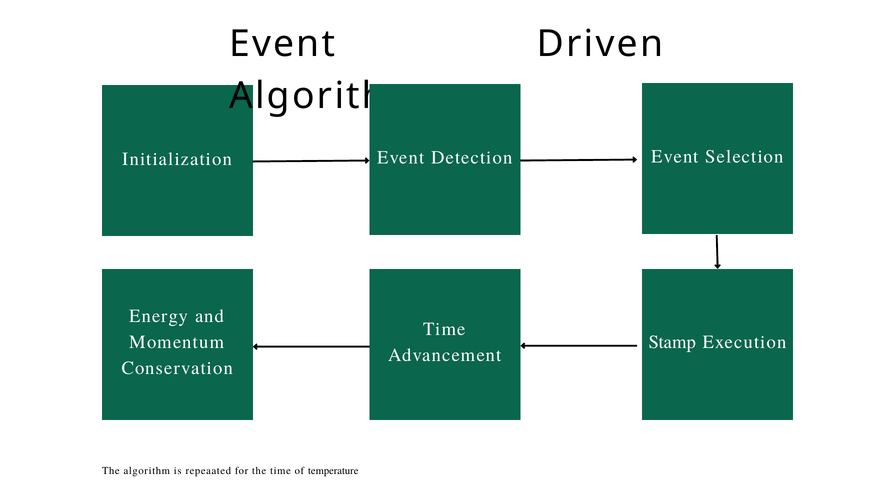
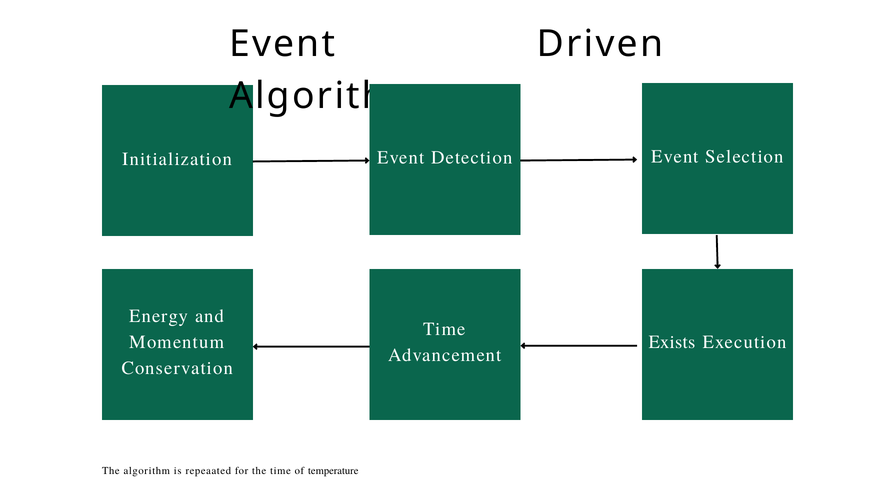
Stamp: Stamp -> Exists
